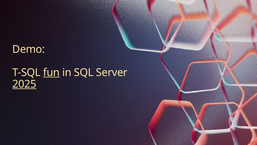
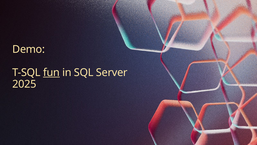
2025 underline: present -> none
